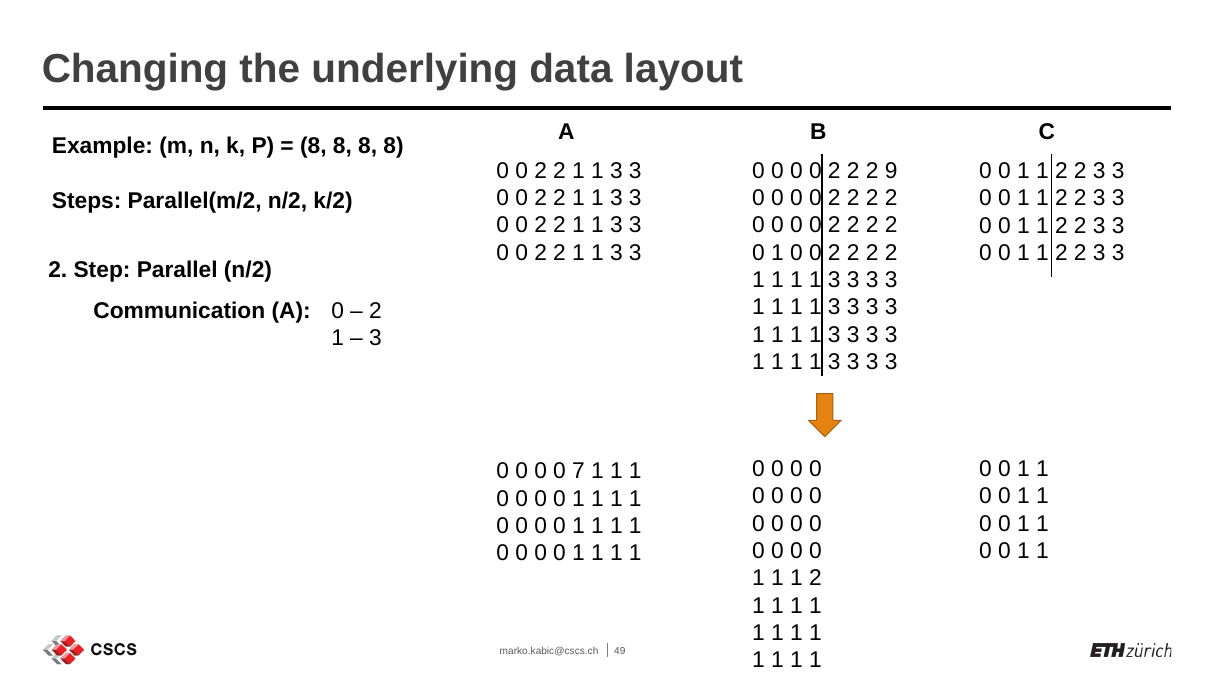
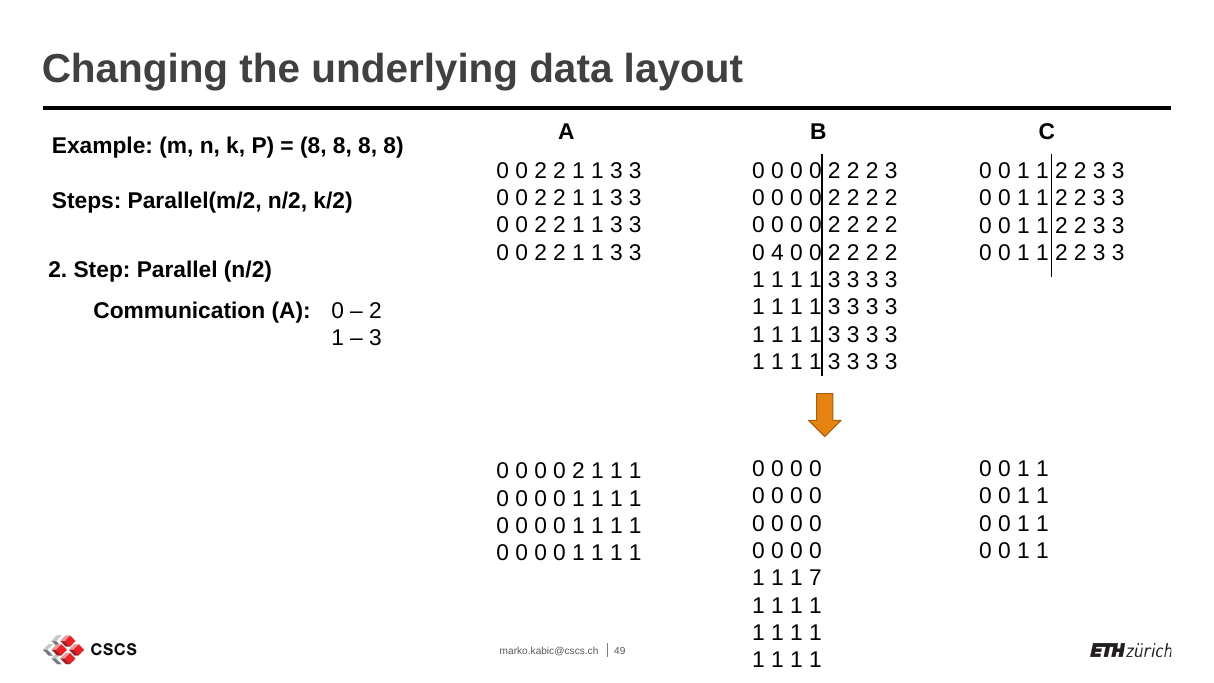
2 2 2 9: 9 -> 3
1 at (777, 253): 1 -> 4
7 at (579, 471): 7 -> 2
1 1 1 2: 2 -> 7
